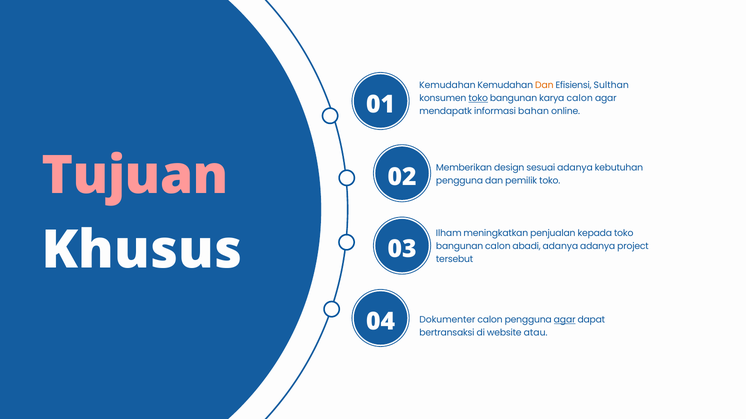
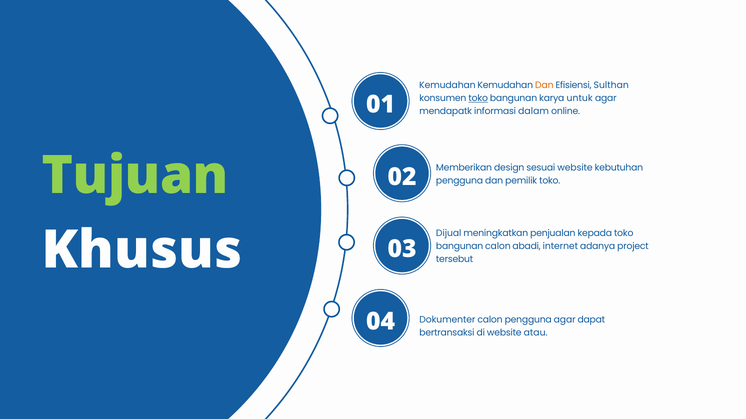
karya calon: calon -> untuk
bahan: bahan -> dalam
Tujuan colour: pink -> light green
sesuai adanya: adanya -> website
Ilham: Ilham -> Dijual
abadi adanya: adanya -> internet
agar at (565, 320) underline: present -> none
